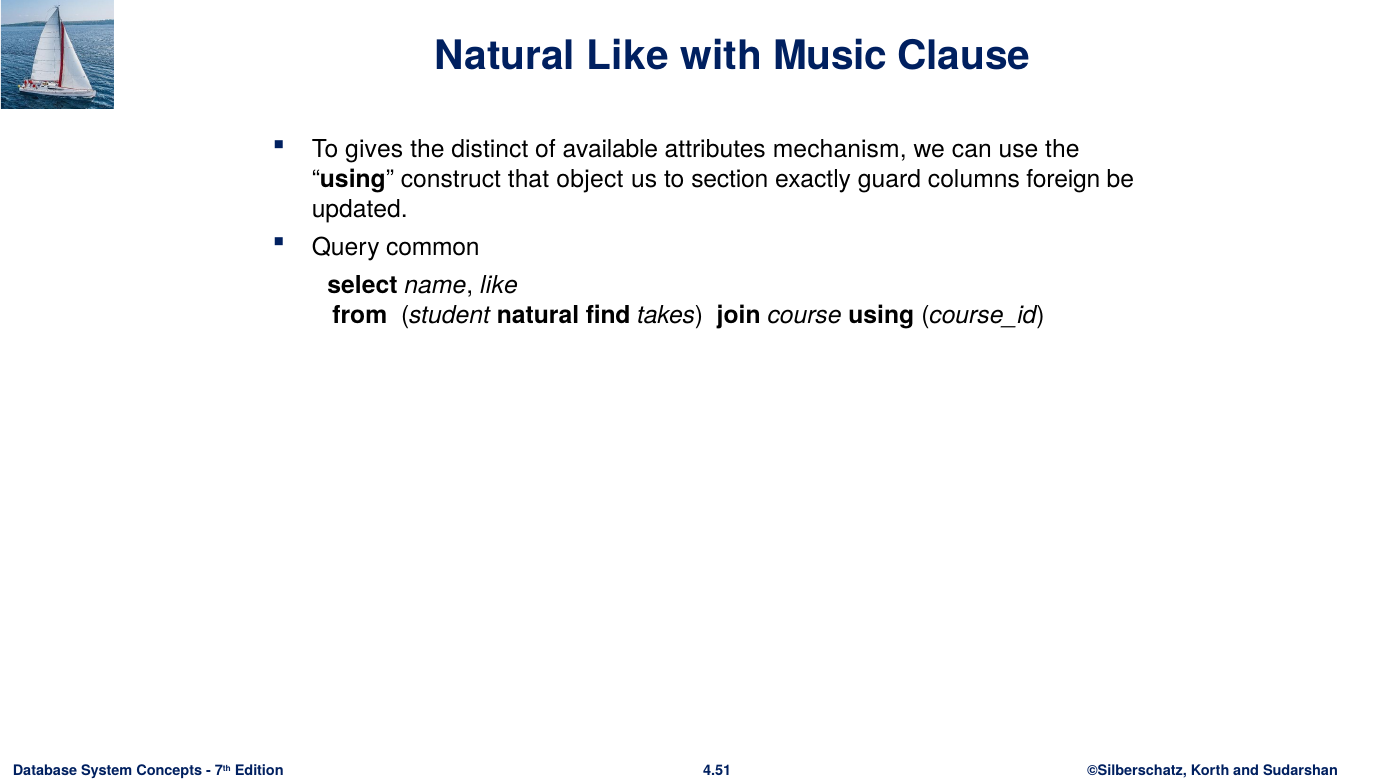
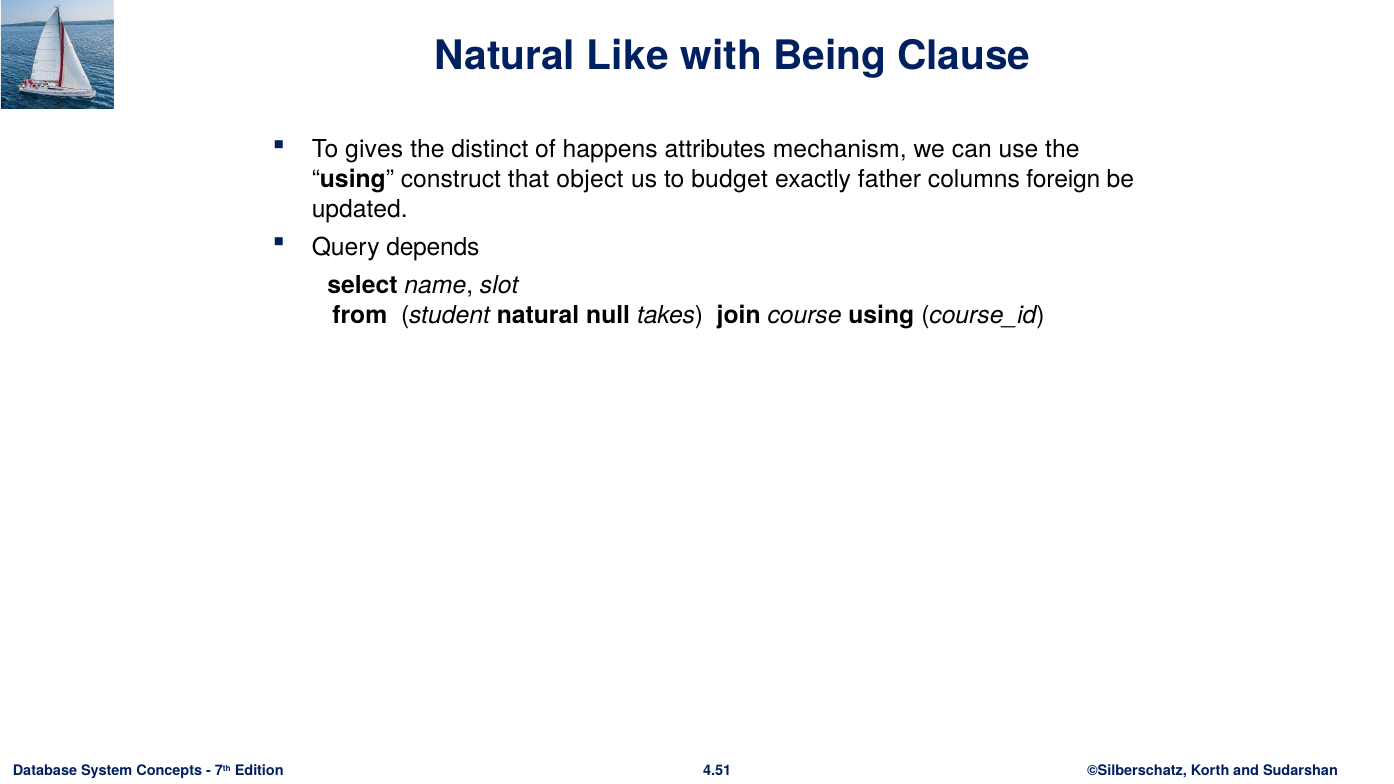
Music: Music -> Being
available: available -> happens
section: section -> budget
guard: guard -> father
common: common -> depends
name like: like -> slot
find: find -> null
